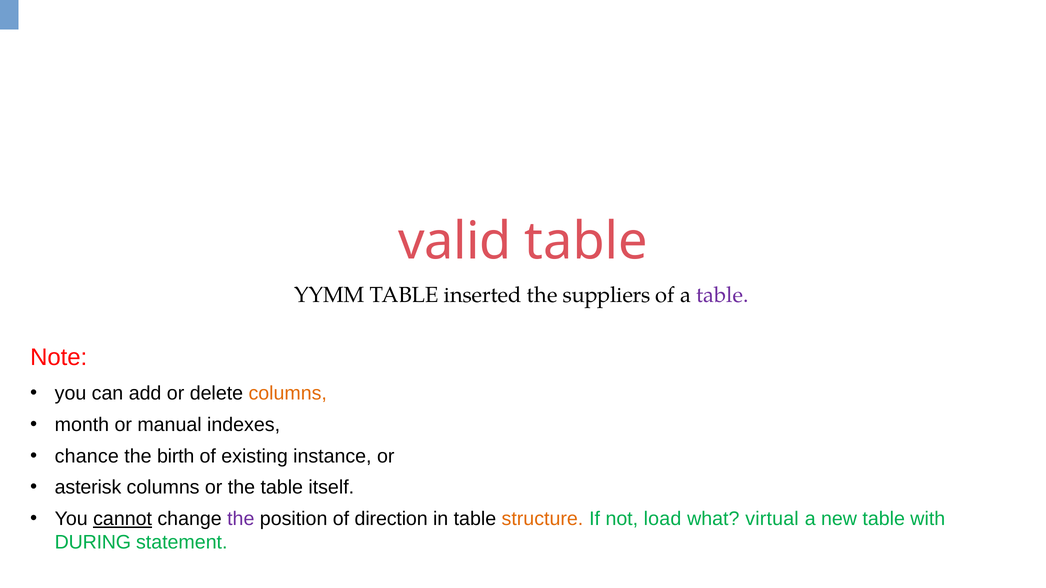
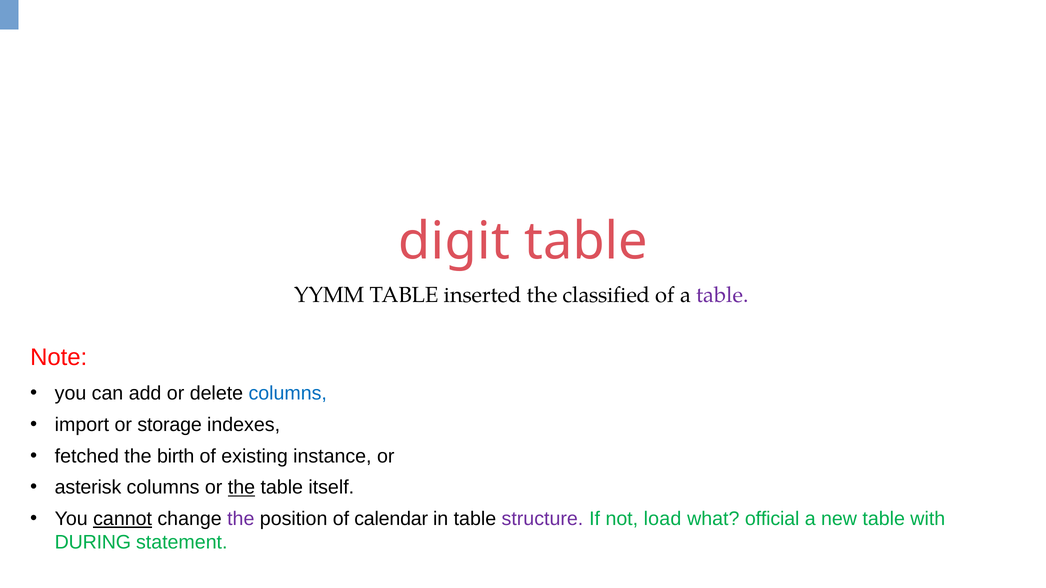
valid: valid -> digit
suppliers: suppliers -> classified
columns at (288, 394) colour: orange -> blue
month: month -> import
manual: manual -> storage
chance: chance -> fetched
the at (241, 488) underline: none -> present
direction: direction -> calendar
structure colour: orange -> purple
virtual: virtual -> official
